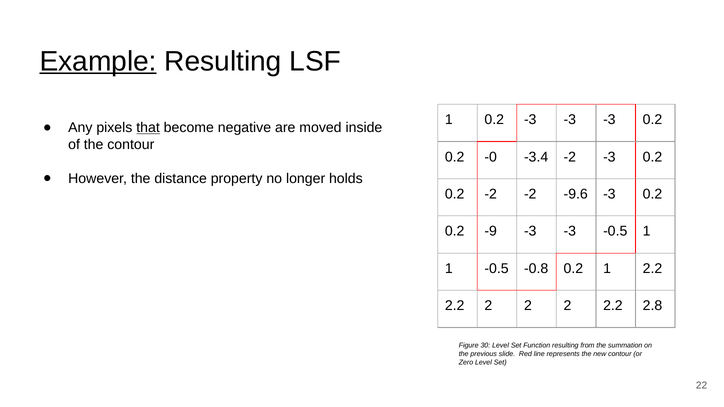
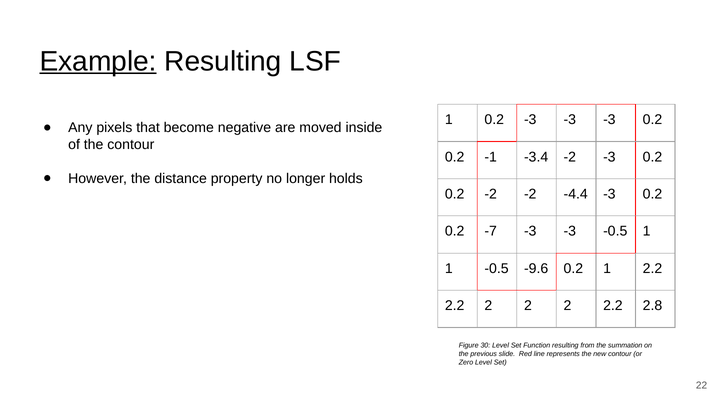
that underline: present -> none
-0: -0 -> -1
-9.6: -9.6 -> -4.4
-9: -9 -> -7
-0.8: -0.8 -> -9.6
